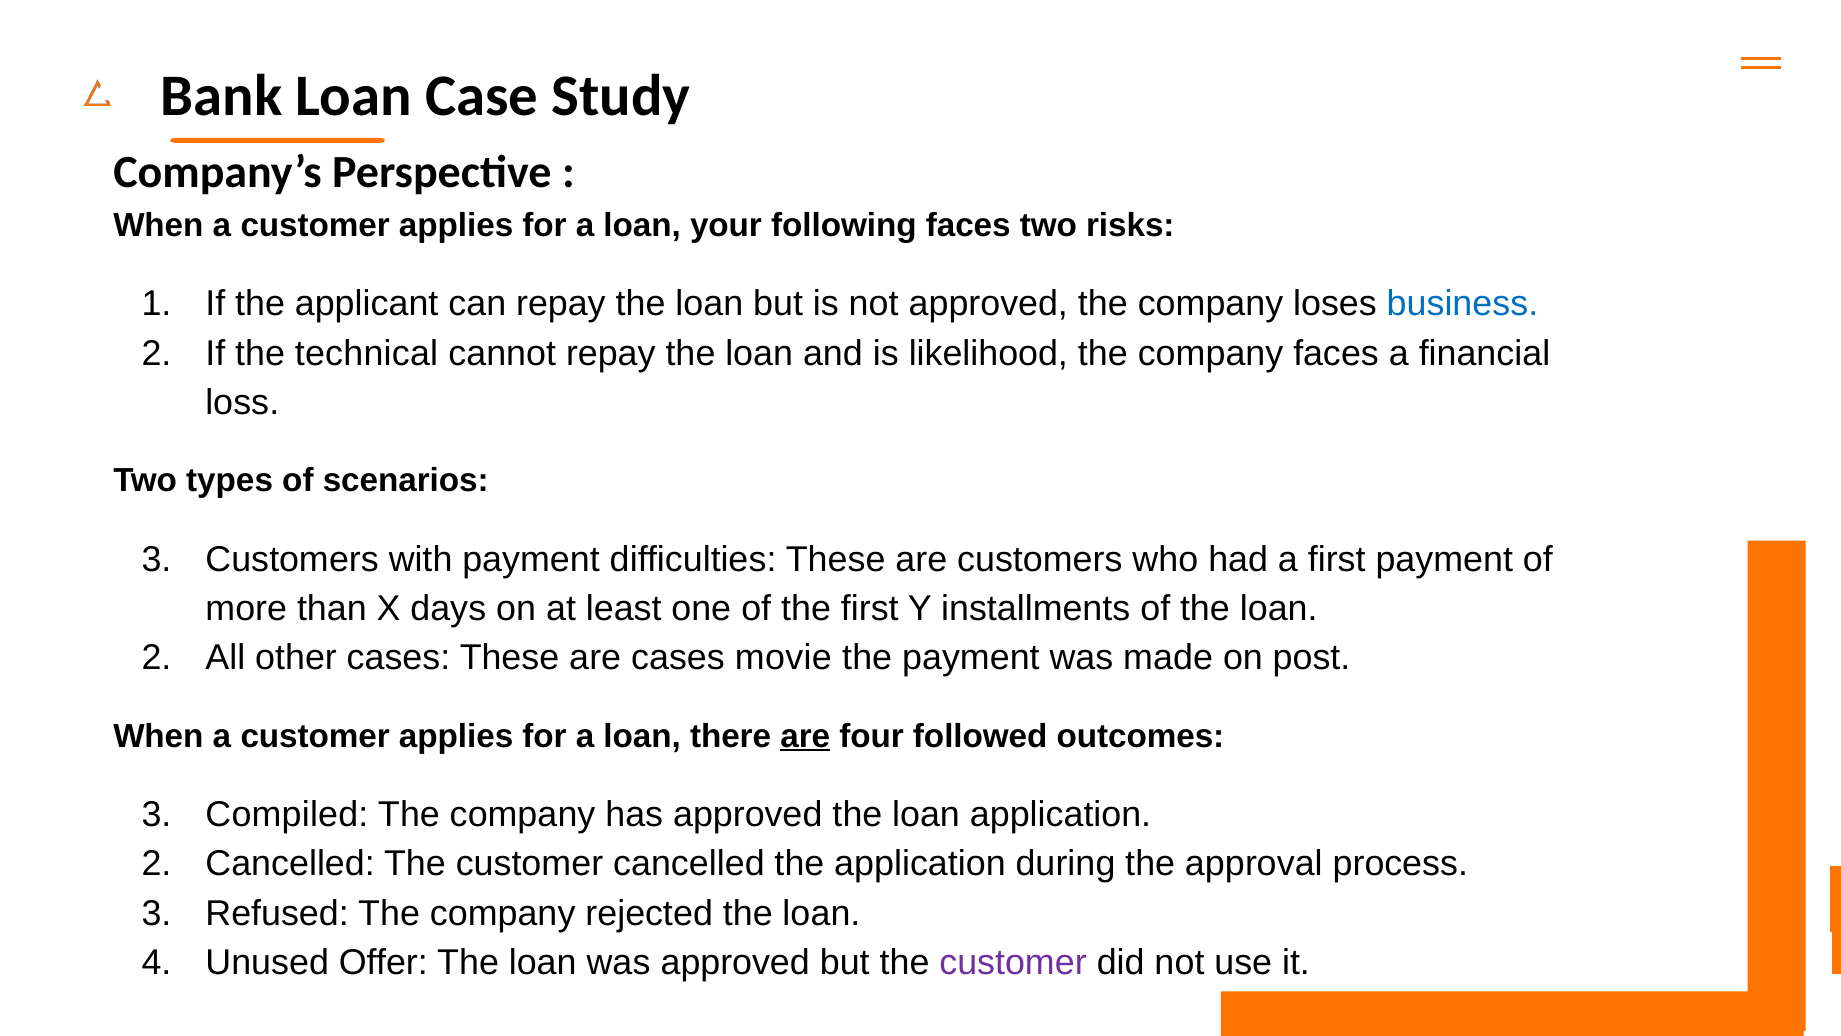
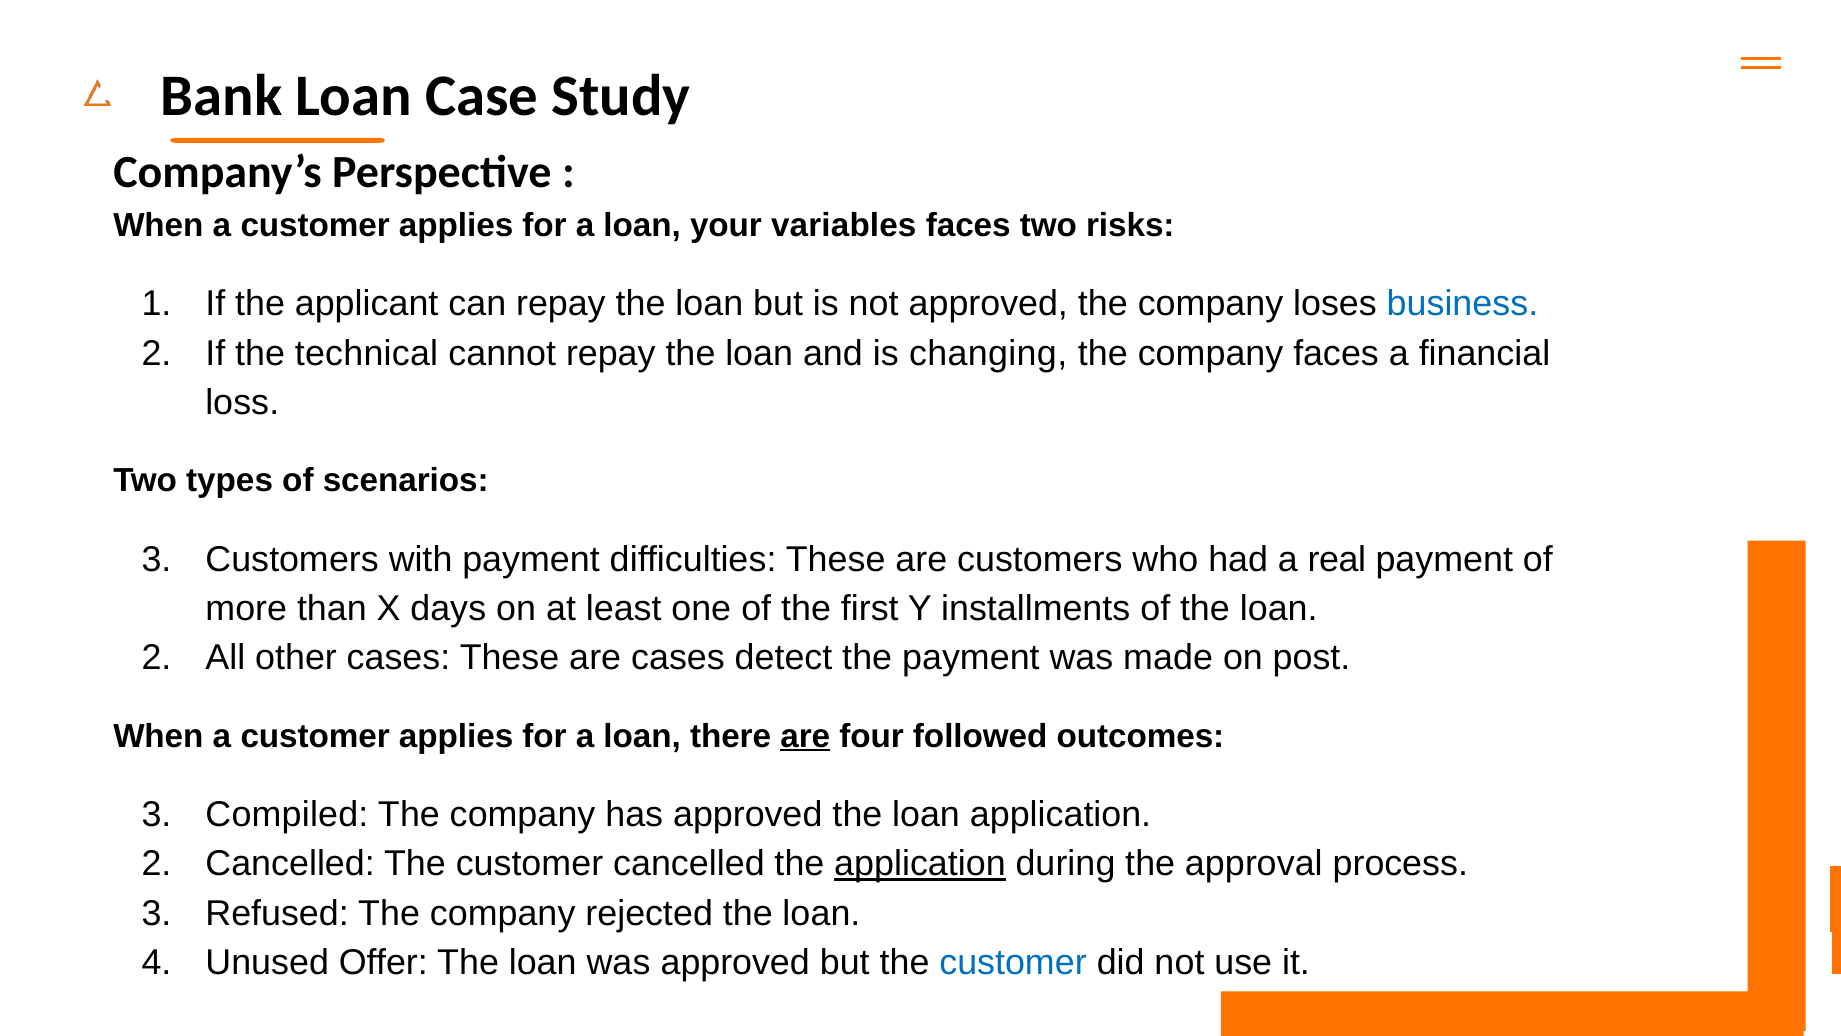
following: following -> variables
likelihood: likelihood -> changing
a first: first -> real
movie: movie -> detect
application at (920, 864) underline: none -> present
customer at (1013, 963) colour: purple -> blue
